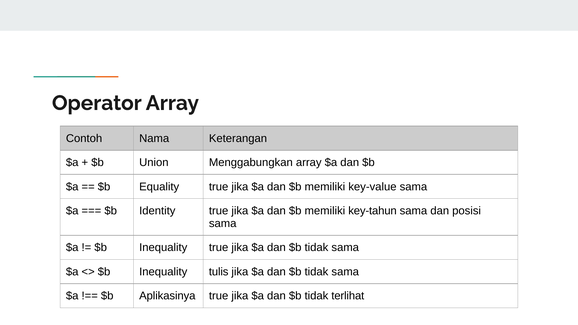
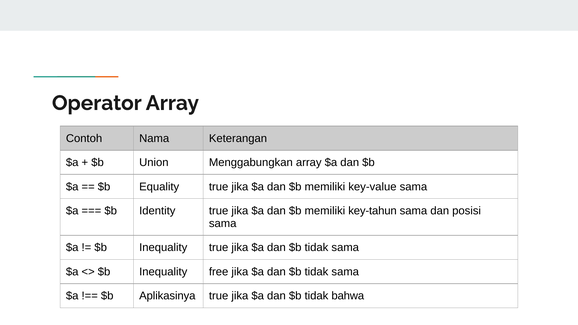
tulis: tulis -> free
terlihat: terlihat -> bahwa
